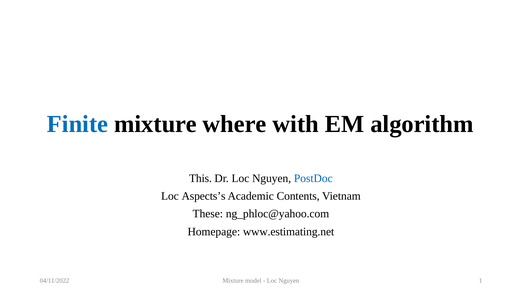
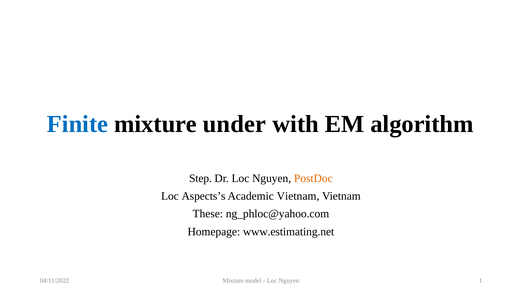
where: where -> under
This: This -> Step
PostDoc colour: blue -> orange
Academic Contents: Contents -> Vietnam
